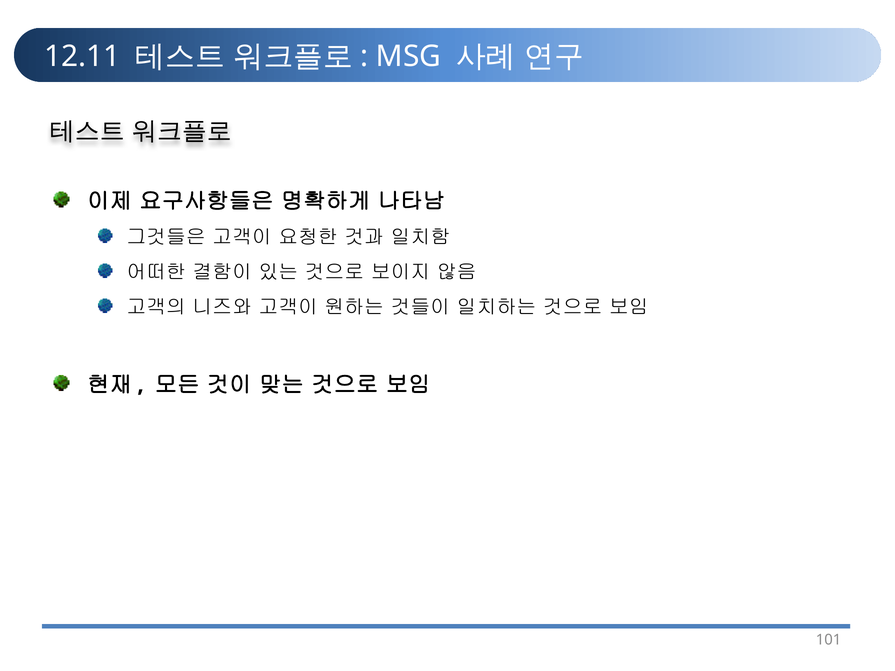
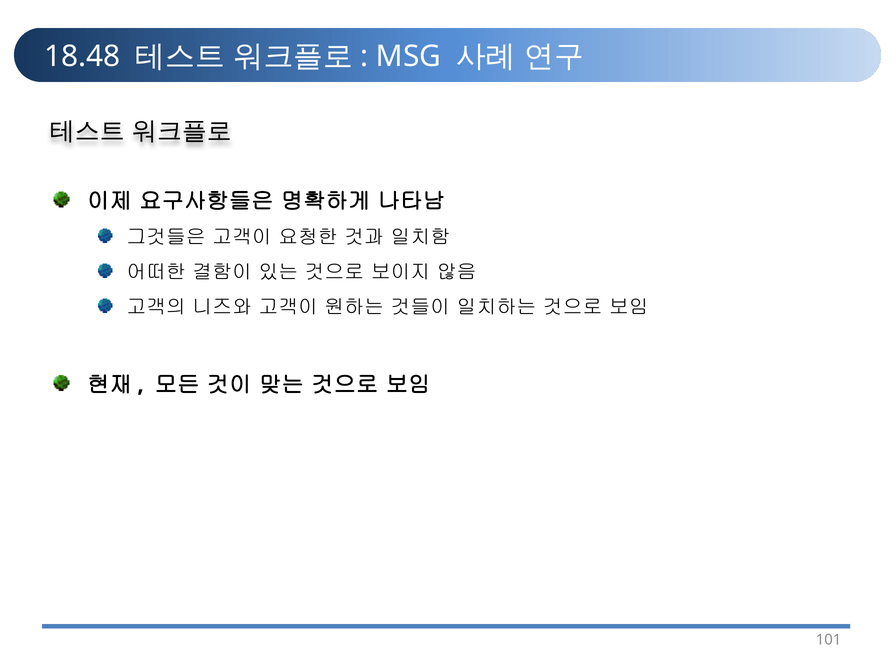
12.11: 12.11 -> 18.48
